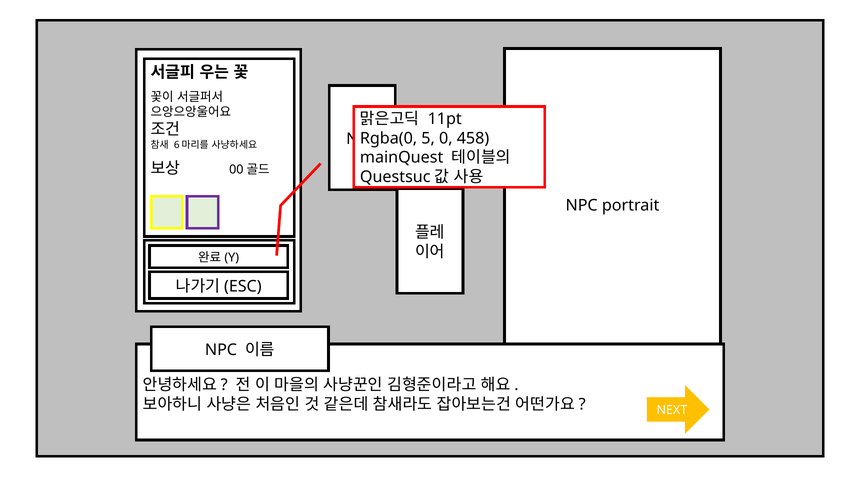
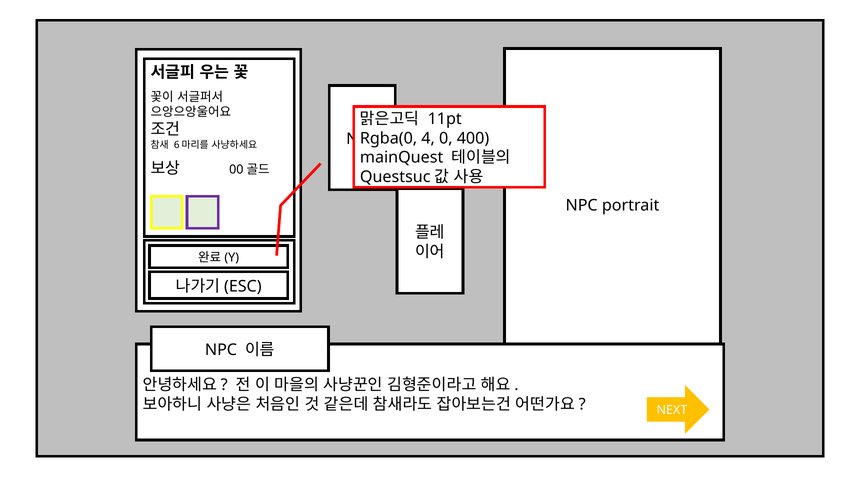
5: 5 -> 4
458: 458 -> 400
